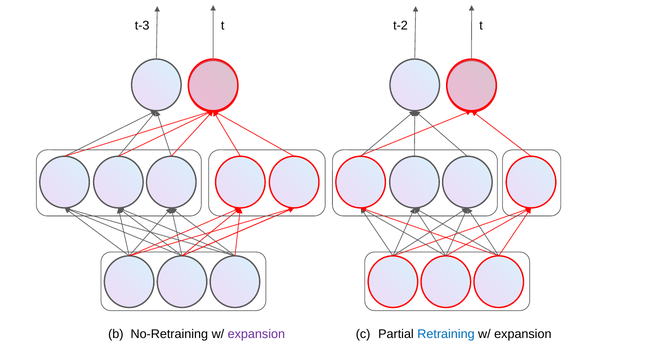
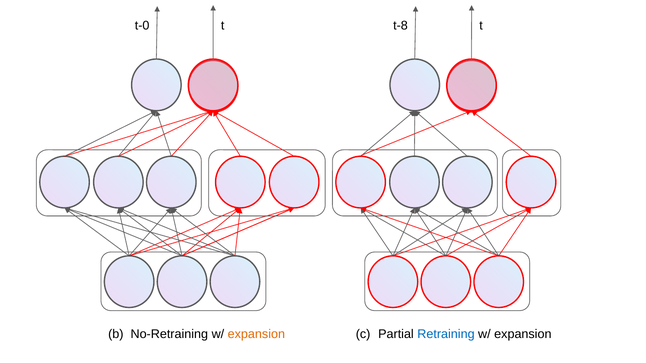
t-3: t-3 -> t-0
t-2: t-2 -> t-8
expansion at (256, 334) colour: purple -> orange
